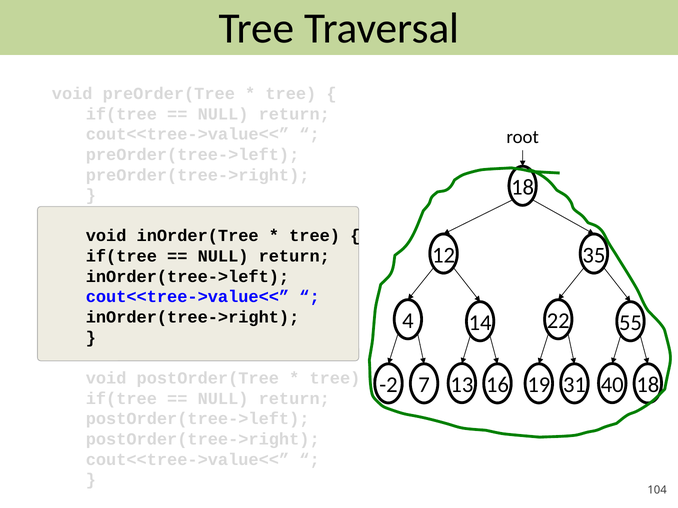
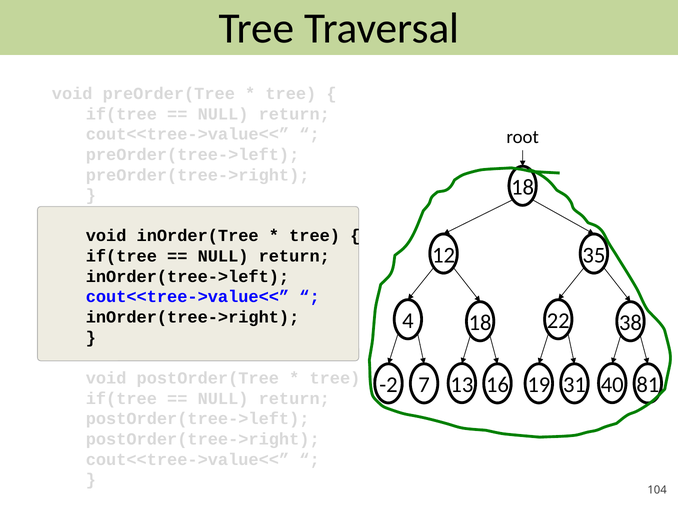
4 14: 14 -> 18
55: 55 -> 38
19 18: 18 -> 81
